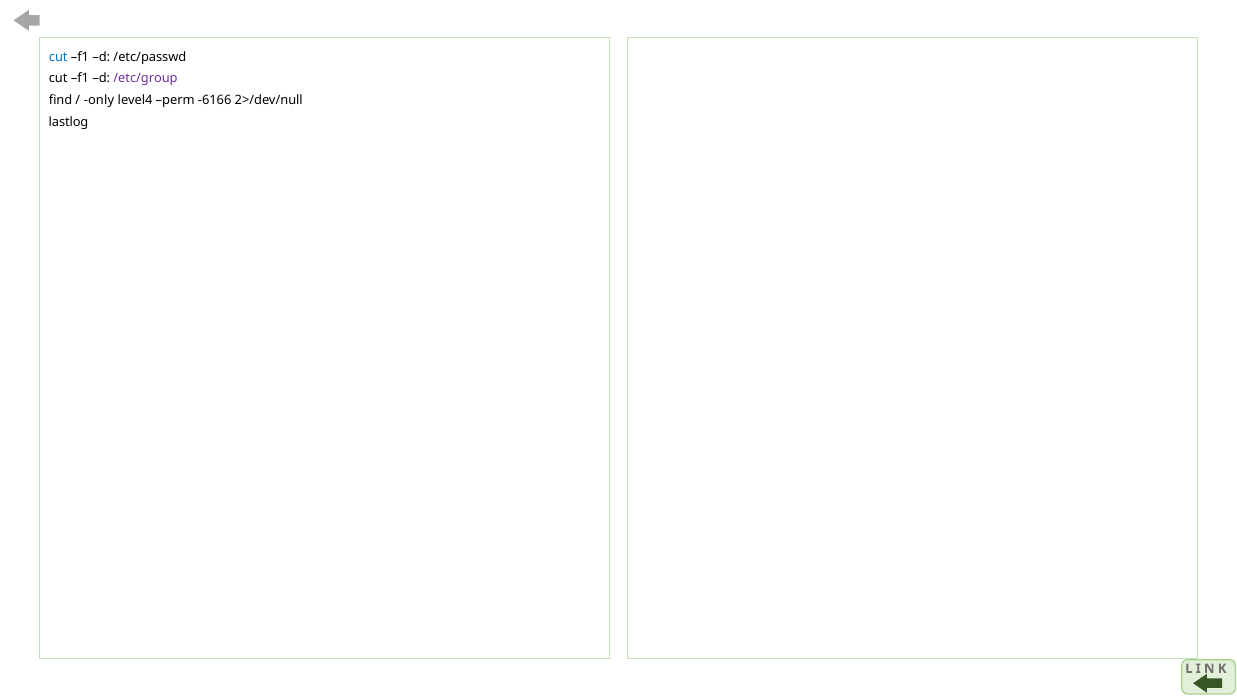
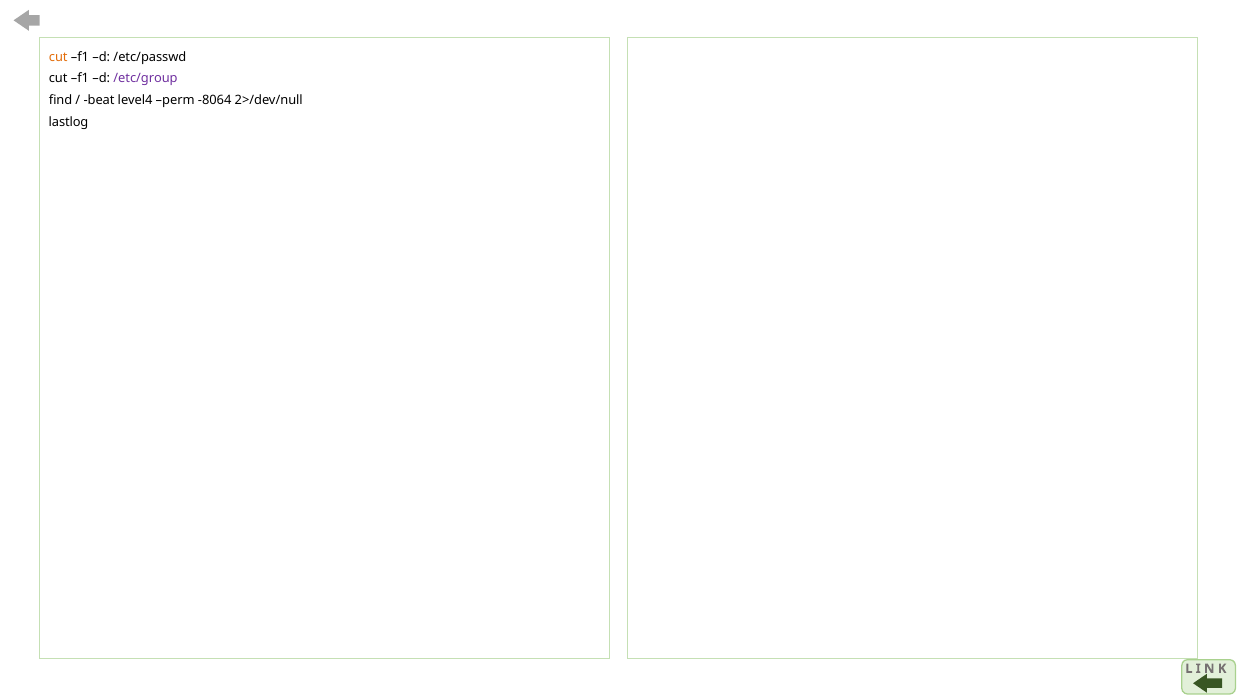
cut at (58, 57) colour: blue -> orange
only: only -> beat
-6166: -6166 -> -8064
